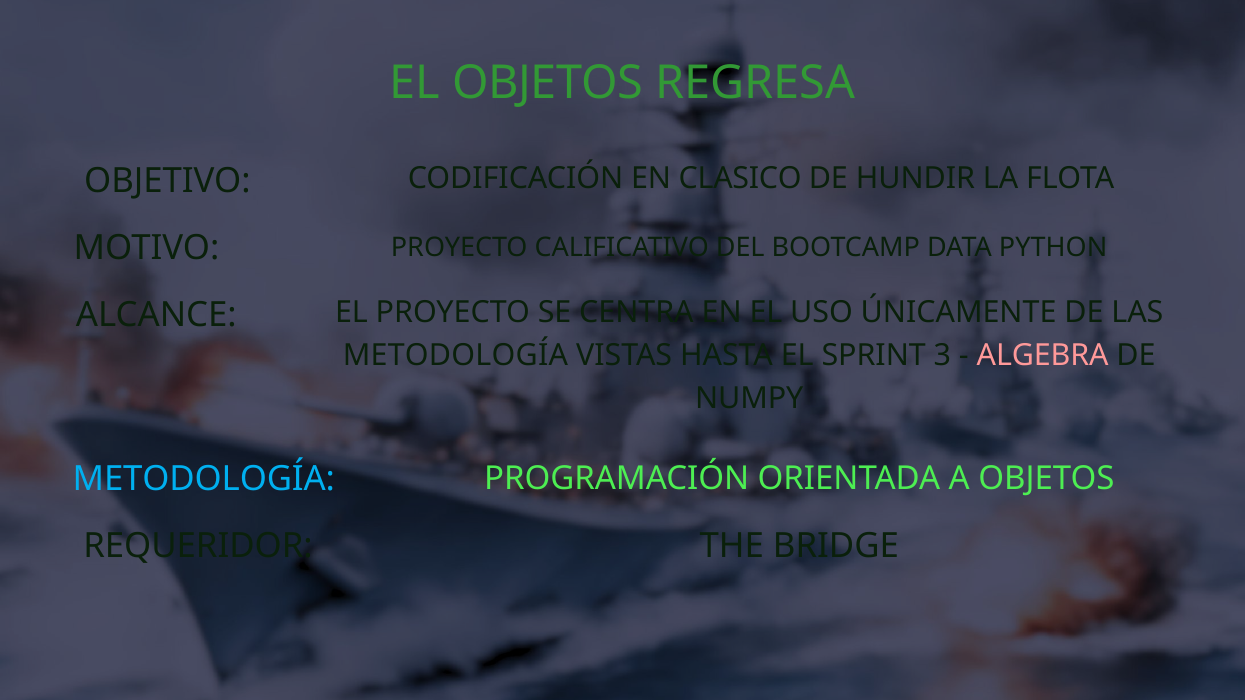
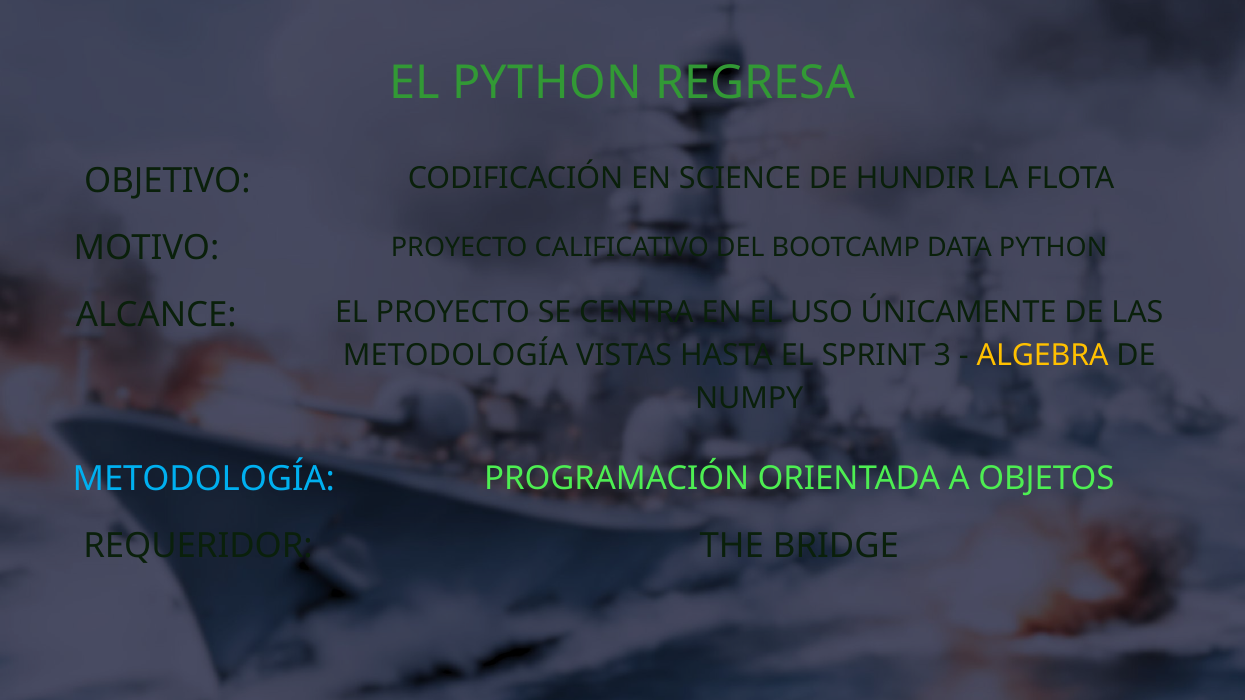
EL OBJETOS: OBJETOS -> PYTHON
CLASICO: CLASICO -> SCIENCE
ALGEBRA colour: pink -> yellow
